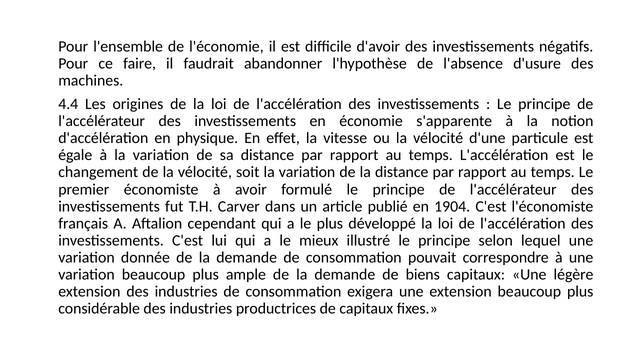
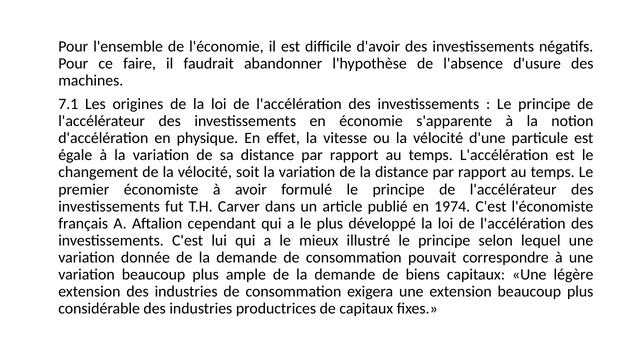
4.4: 4.4 -> 7.1
1904: 1904 -> 1974
